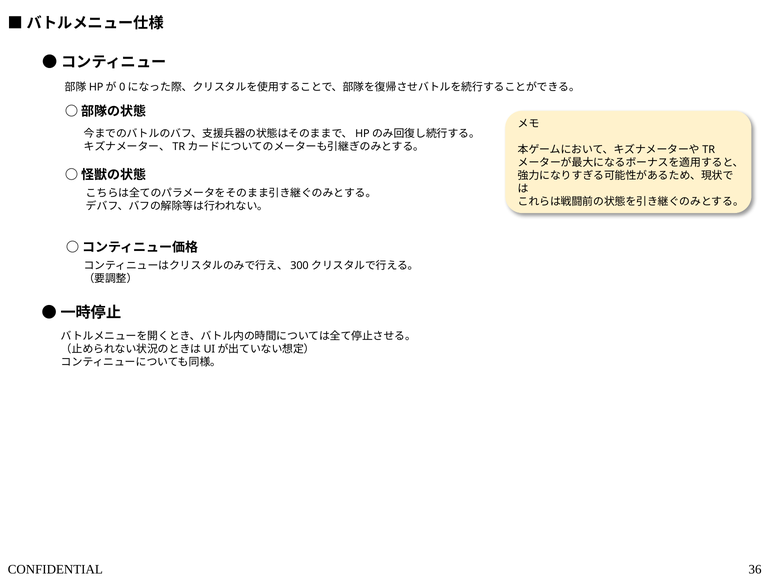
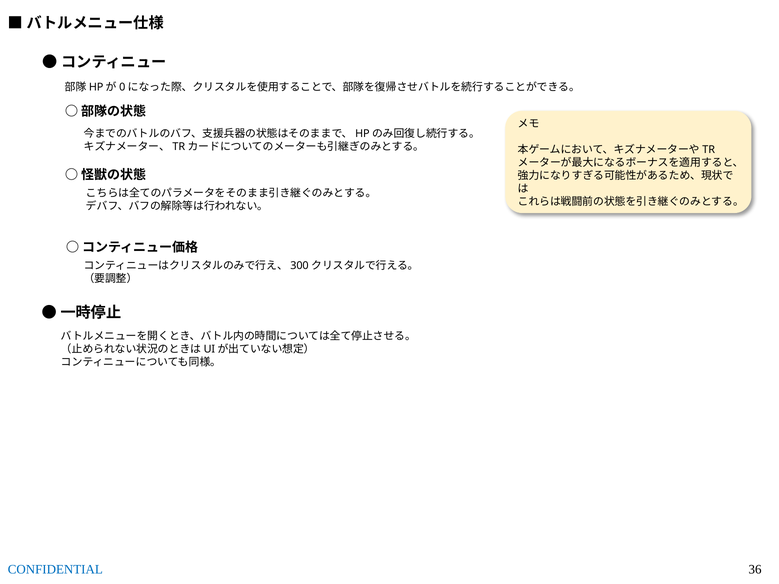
CONFIDENTIAL colour: black -> blue
